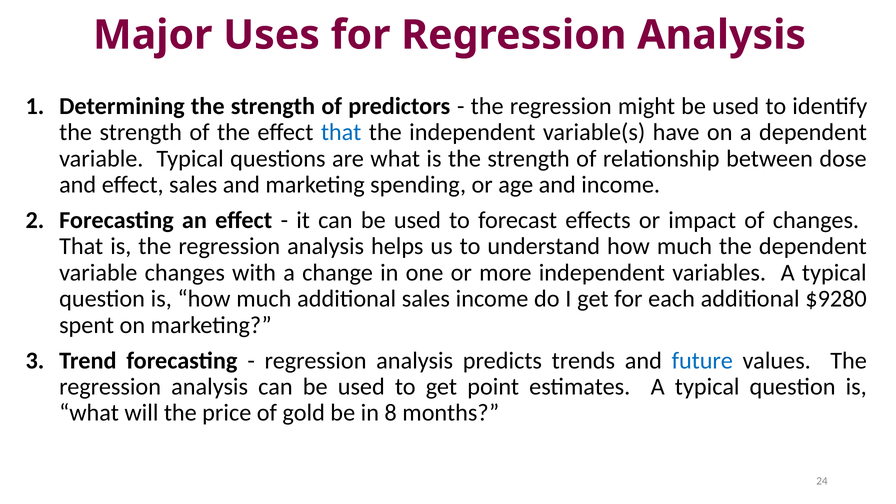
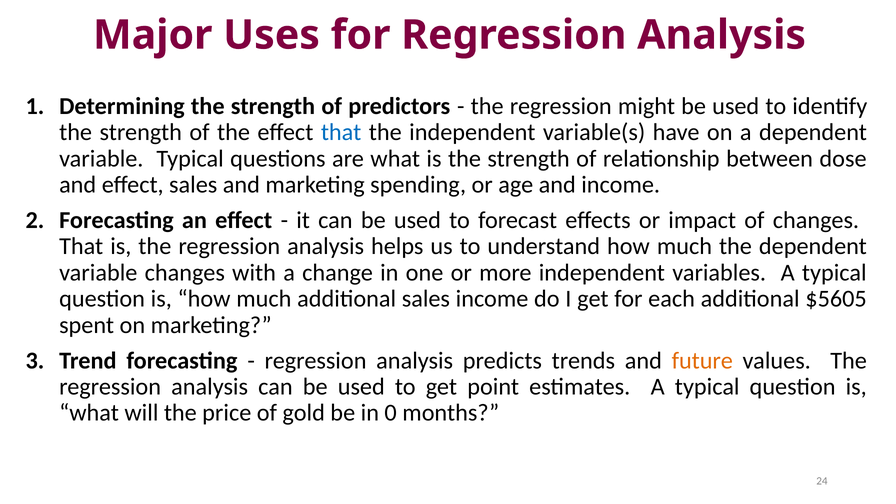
$9280: $9280 -> $5605
future colour: blue -> orange
8: 8 -> 0
